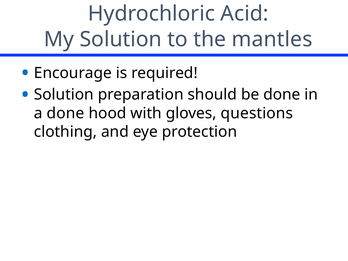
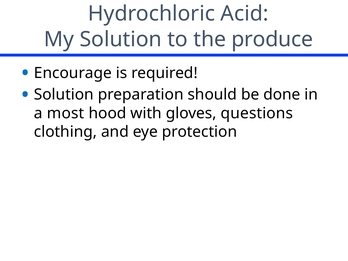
mantles: mantles -> produce
a done: done -> most
